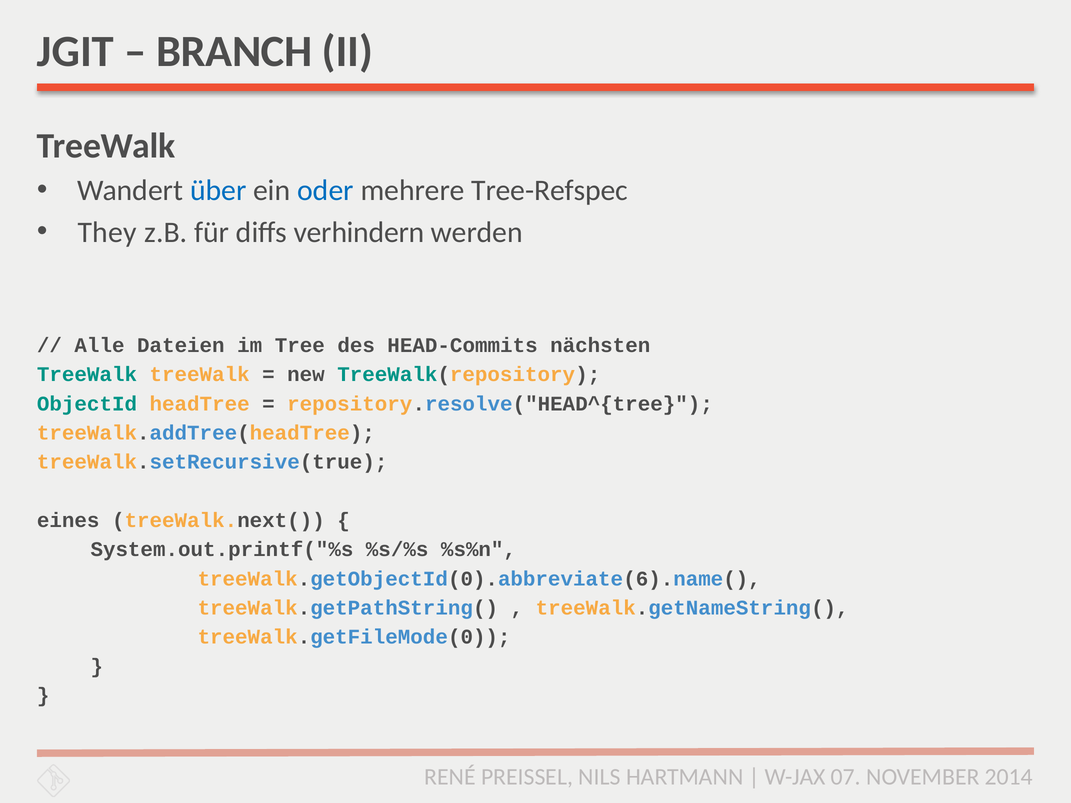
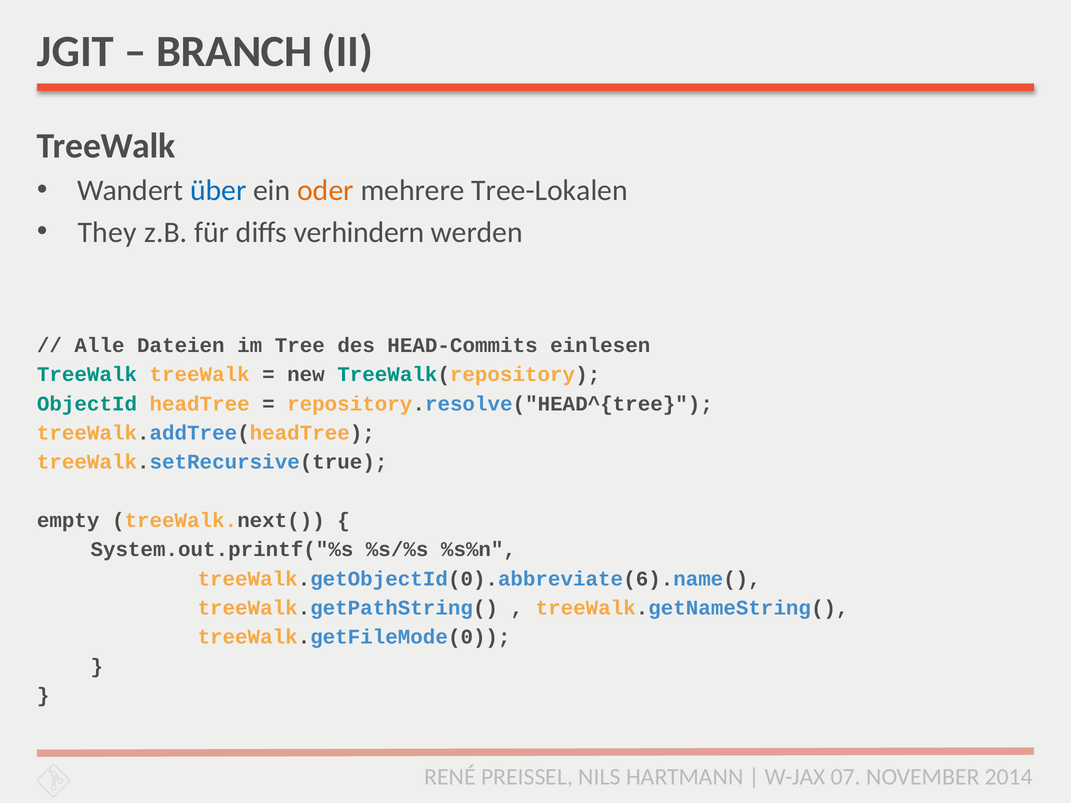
oder colour: blue -> orange
Tree-Refspec: Tree-Refspec -> Tree-Lokalen
nächsten: nächsten -> einlesen
eines: eines -> empty
